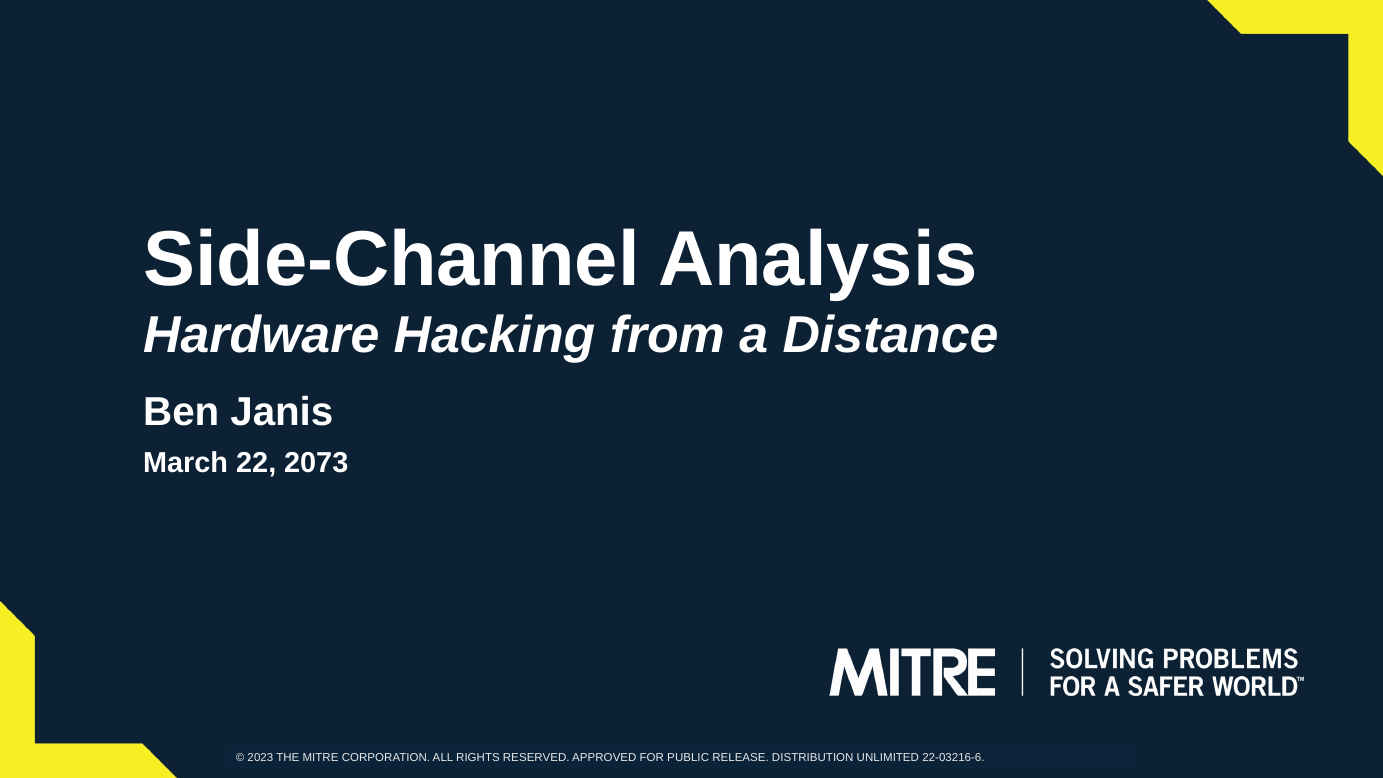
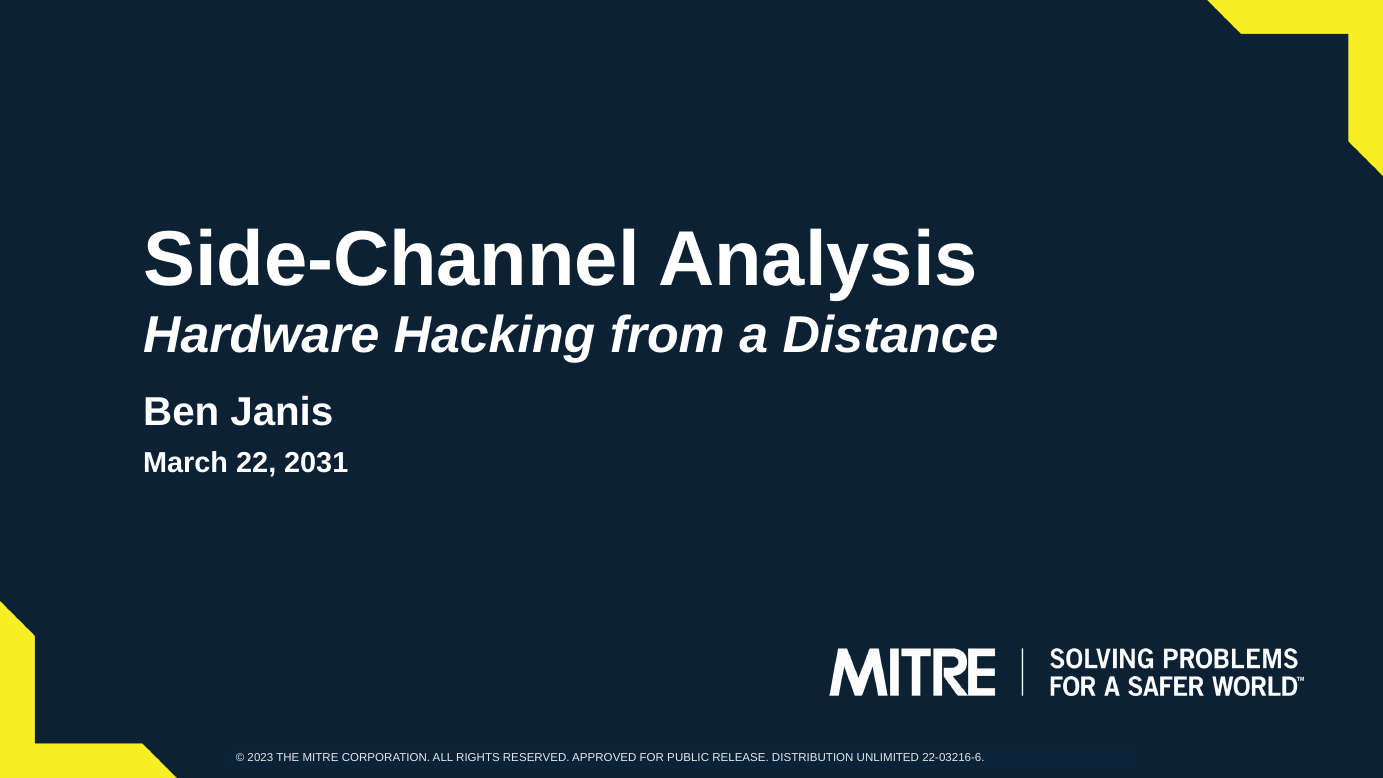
2073: 2073 -> 2031
